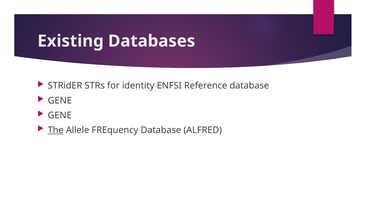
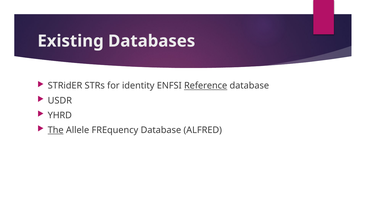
Reference underline: none -> present
GENE at (60, 100): GENE -> USDR
GENE at (60, 115): GENE -> YHRD
